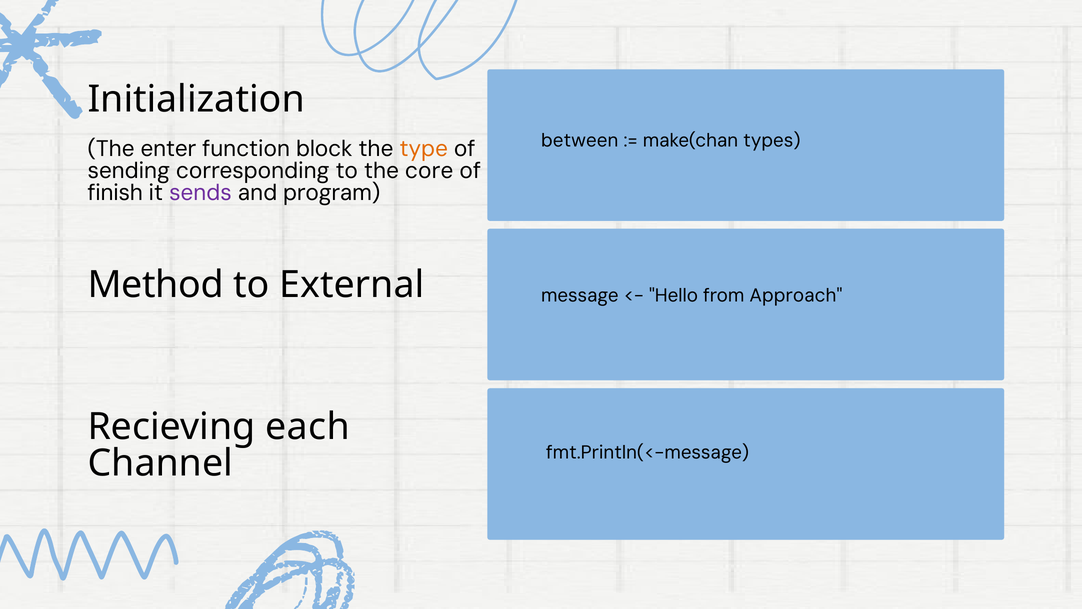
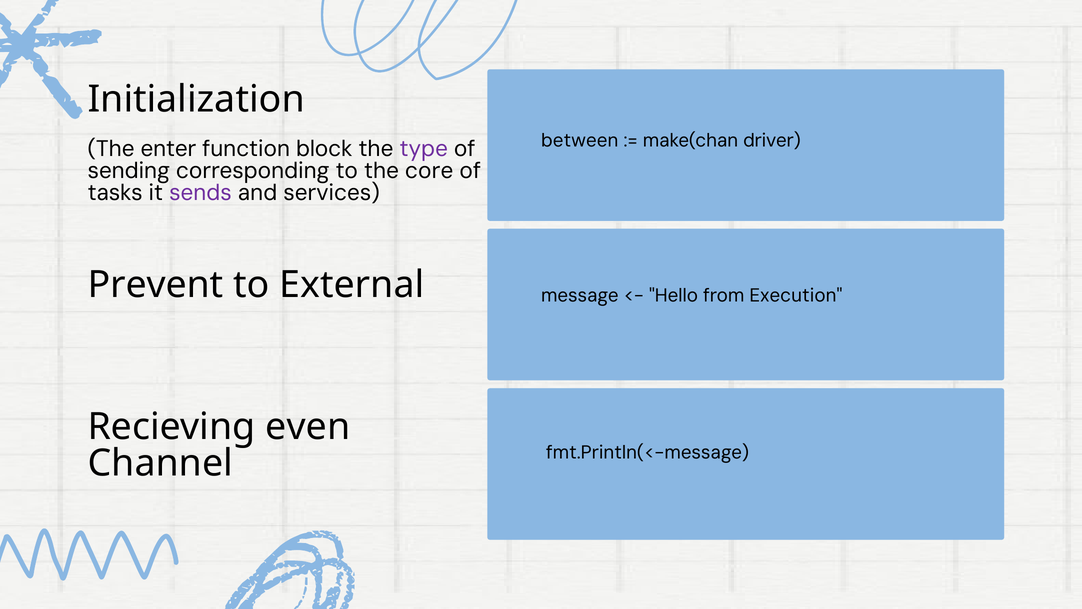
types: types -> driver
type colour: orange -> purple
finish: finish -> tasks
program: program -> services
Method: Method -> Prevent
Approach: Approach -> Execution
each: each -> even
